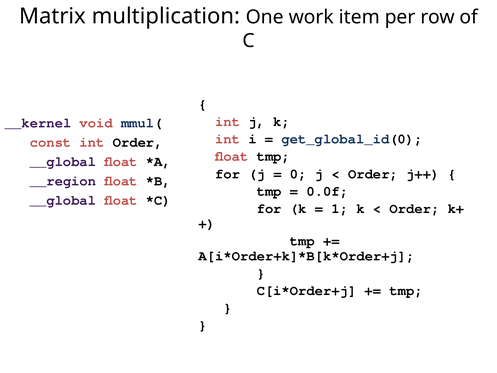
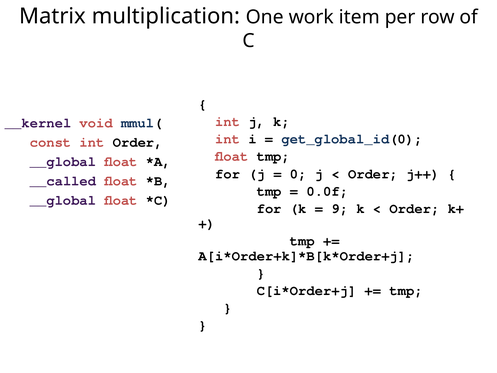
__region: __region -> __called
1: 1 -> 9
